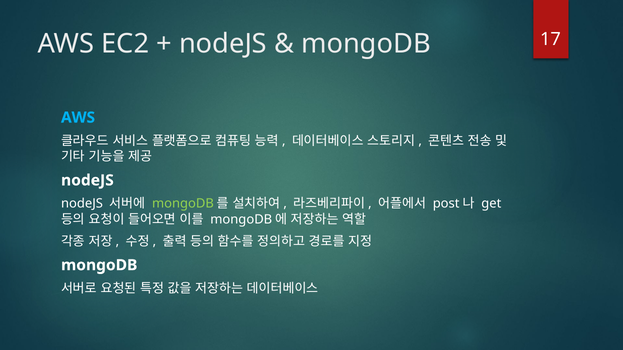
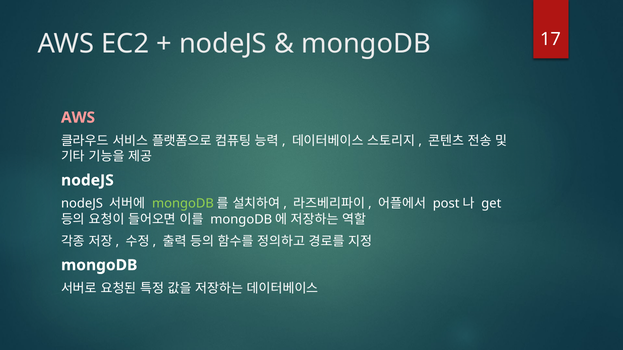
AWS at (78, 118) colour: light blue -> pink
